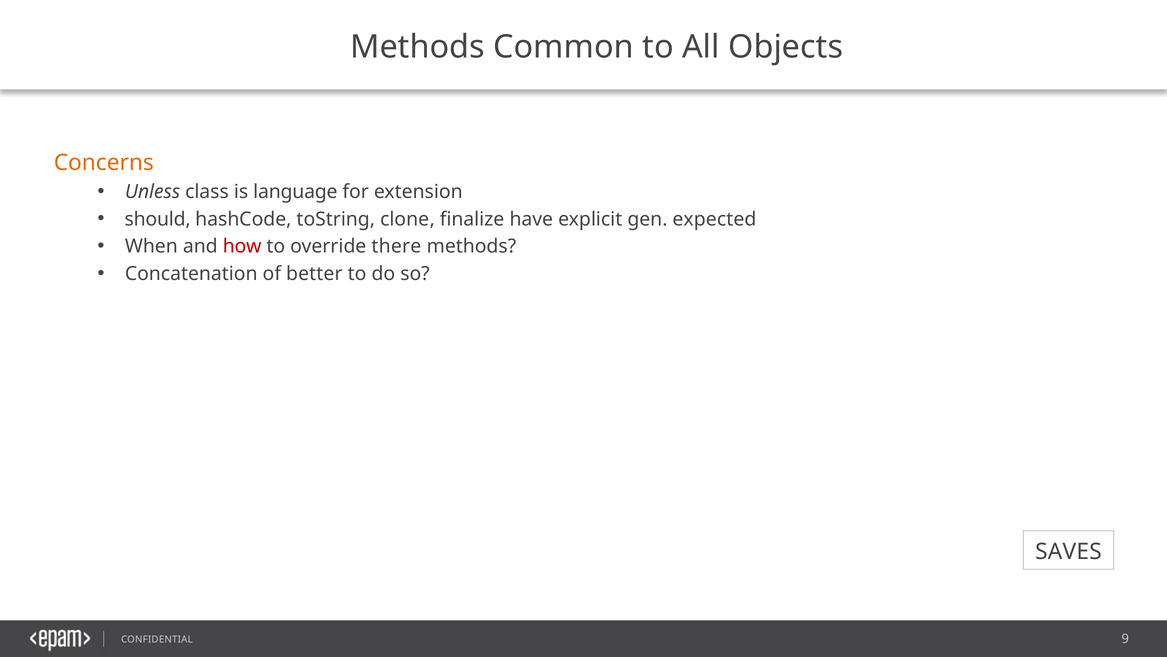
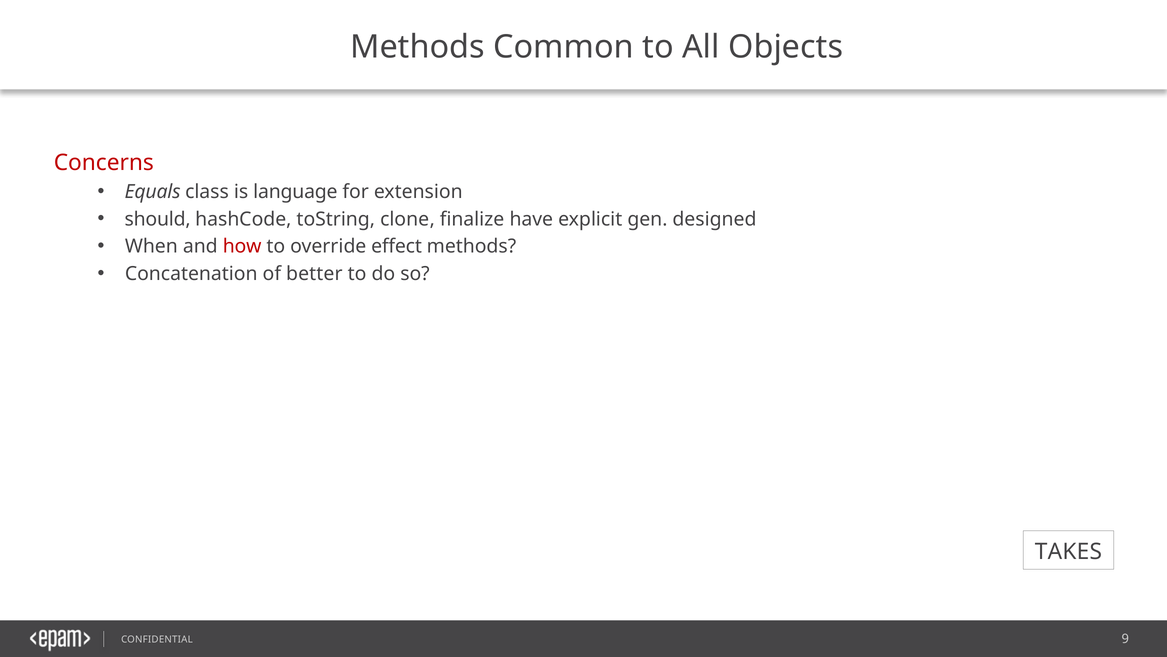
Concerns colour: orange -> red
Unless: Unless -> Equals
expected: expected -> designed
there: there -> effect
SAVES: SAVES -> TAKES
